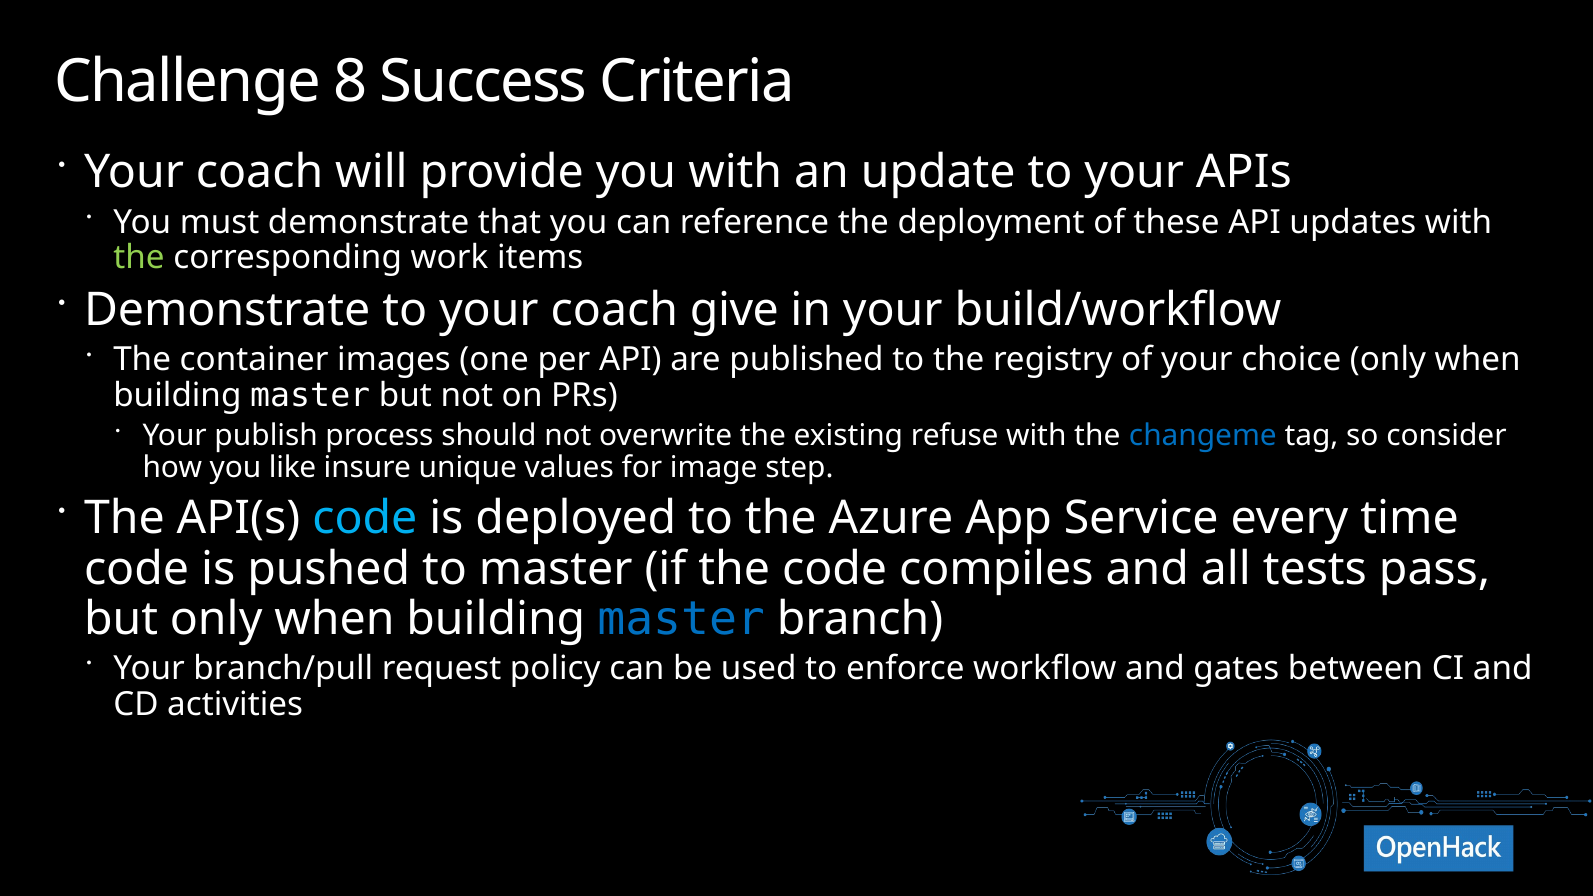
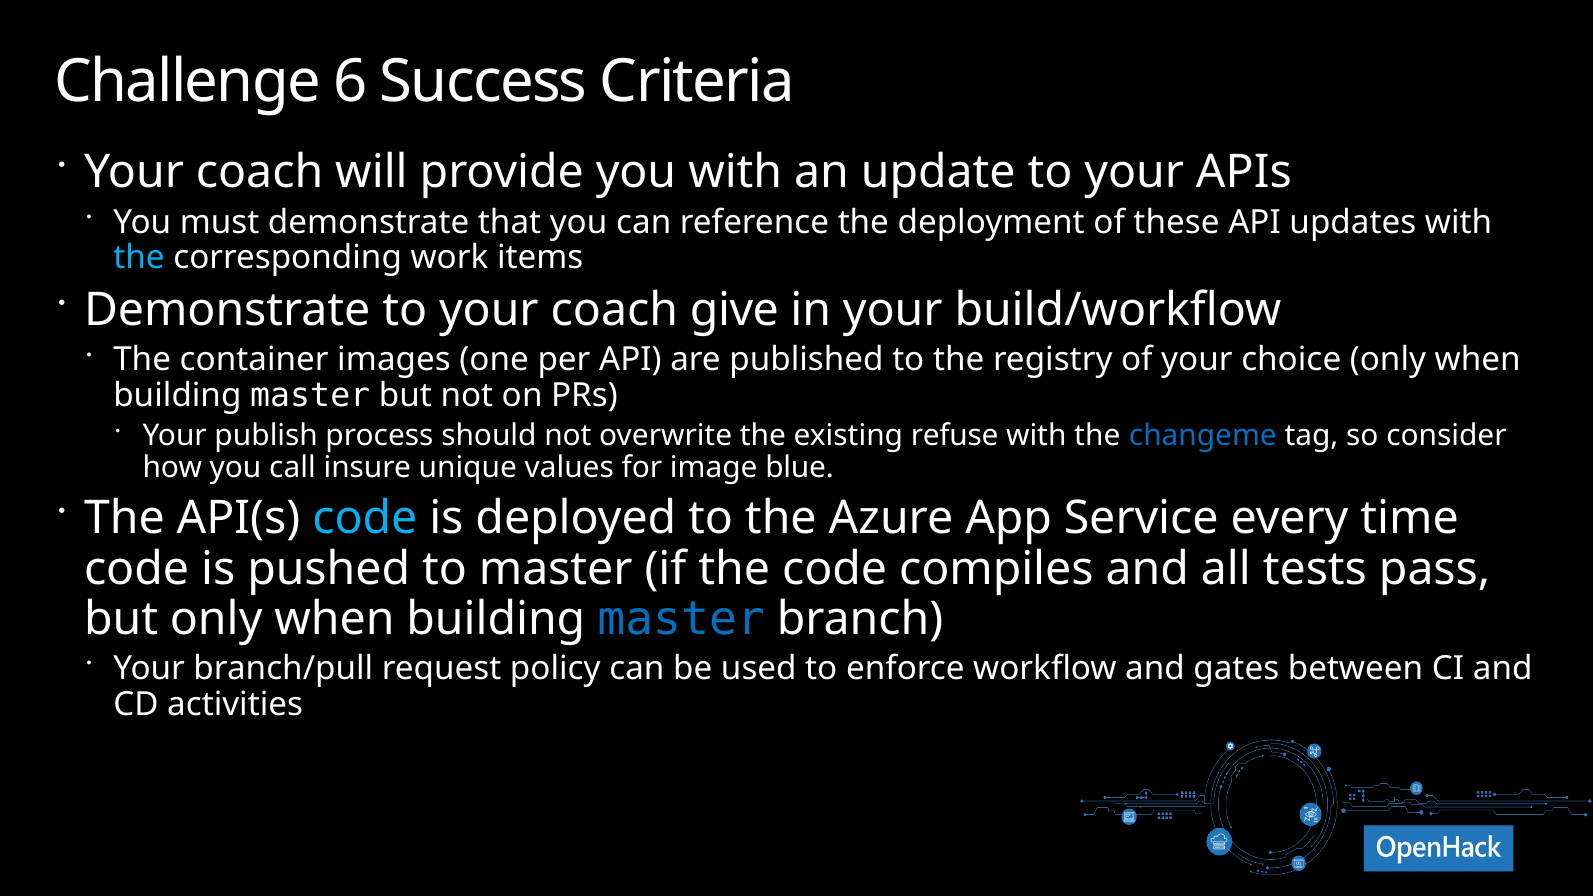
8: 8 -> 6
the at (139, 258) colour: light green -> light blue
like: like -> call
step: step -> blue
